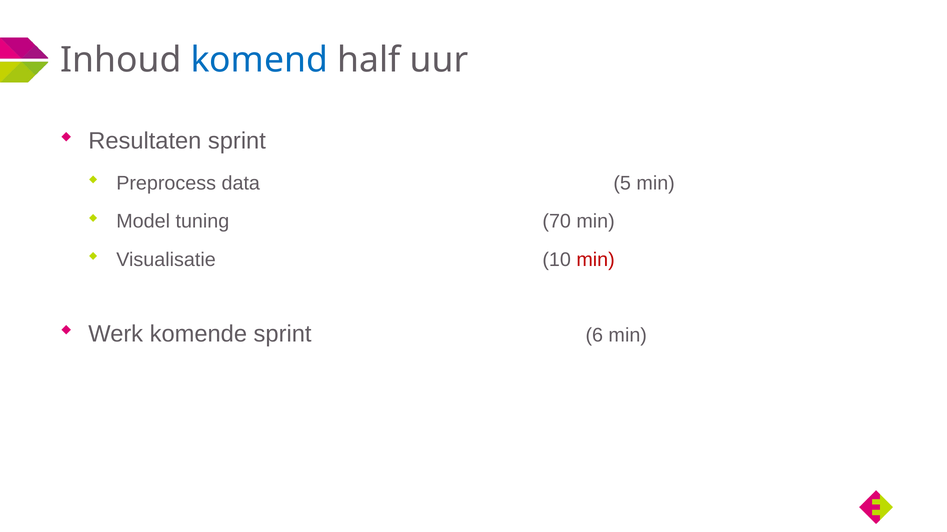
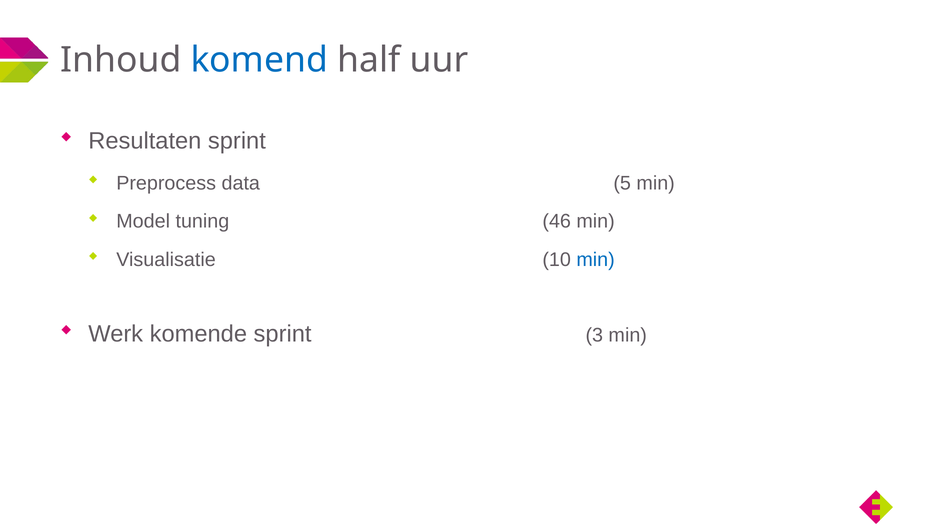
70: 70 -> 46
min at (596, 260) colour: red -> blue
6: 6 -> 3
